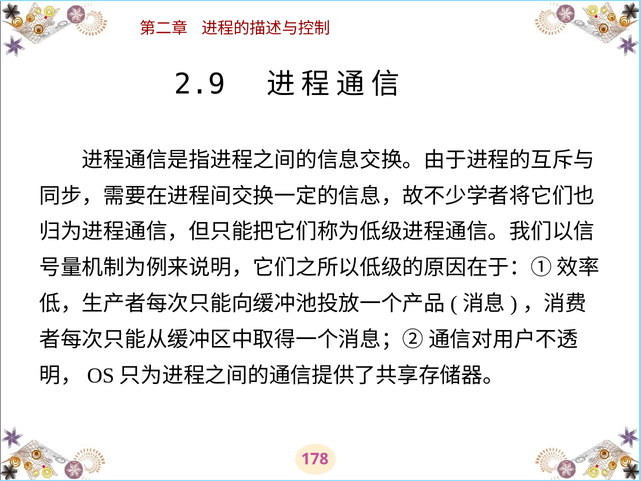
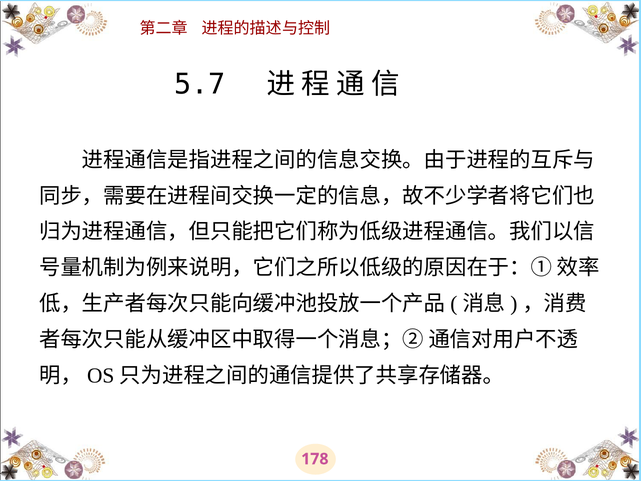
2.9: 2.9 -> 5.7
